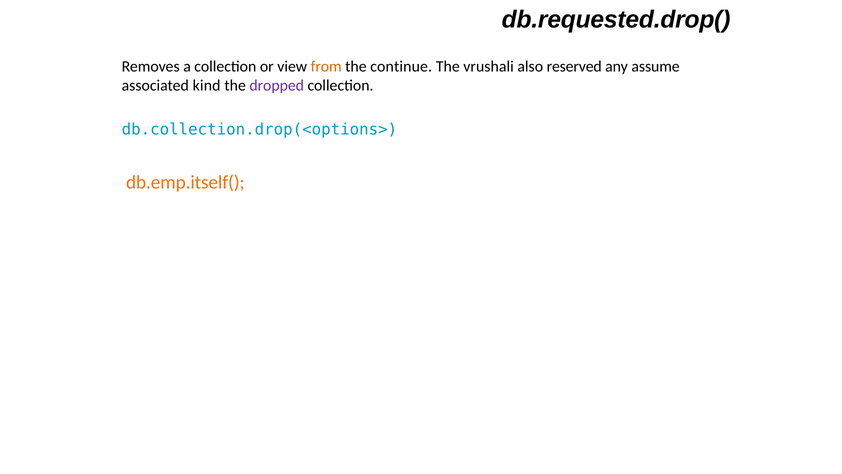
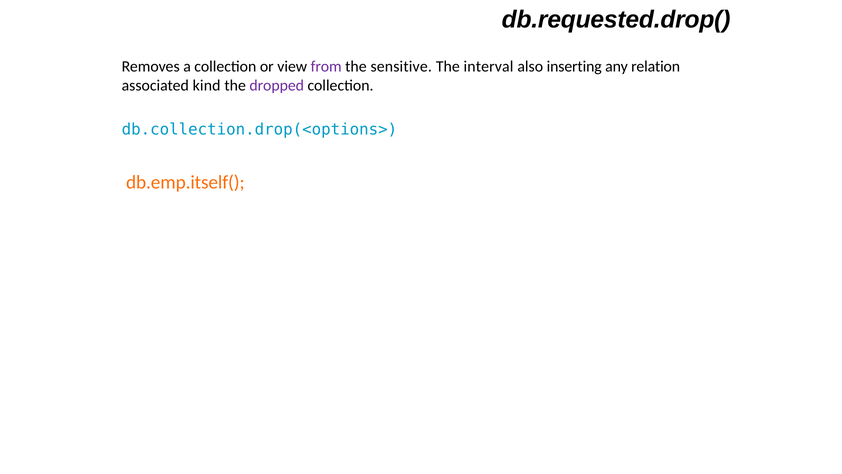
from colour: orange -> purple
continue: continue -> sensitive
vrushali: vrushali -> interval
reserved: reserved -> inserting
assume: assume -> relation
